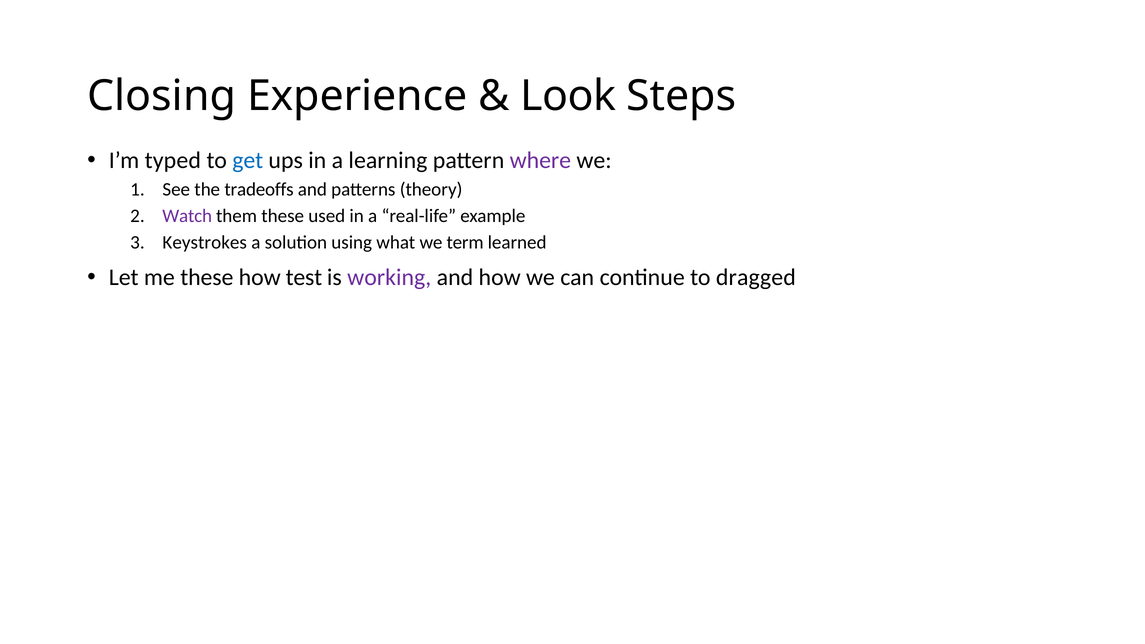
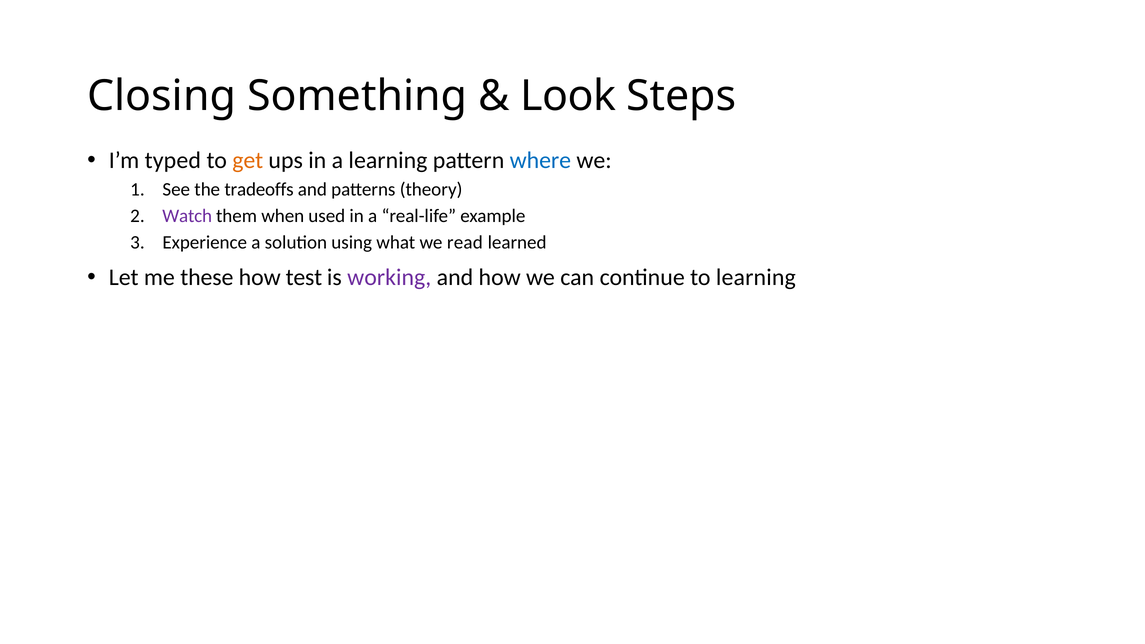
Experience: Experience -> Something
get colour: blue -> orange
where colour: purple -> blue
them these: these -> when
Keystrokes: Keystrokes -> Experience
term: term -> read
to dragged: dragged -> learning
